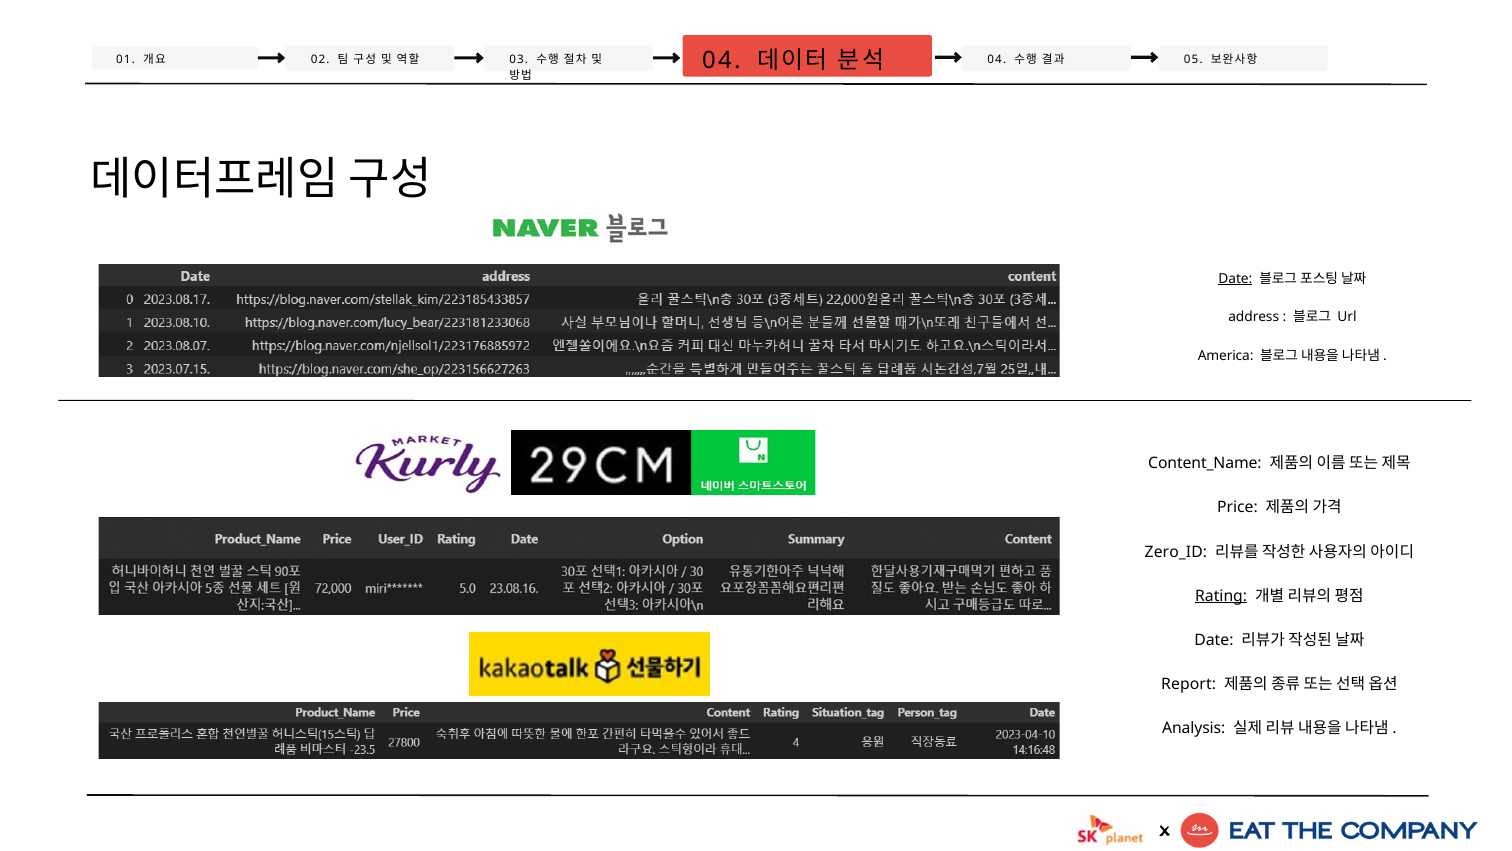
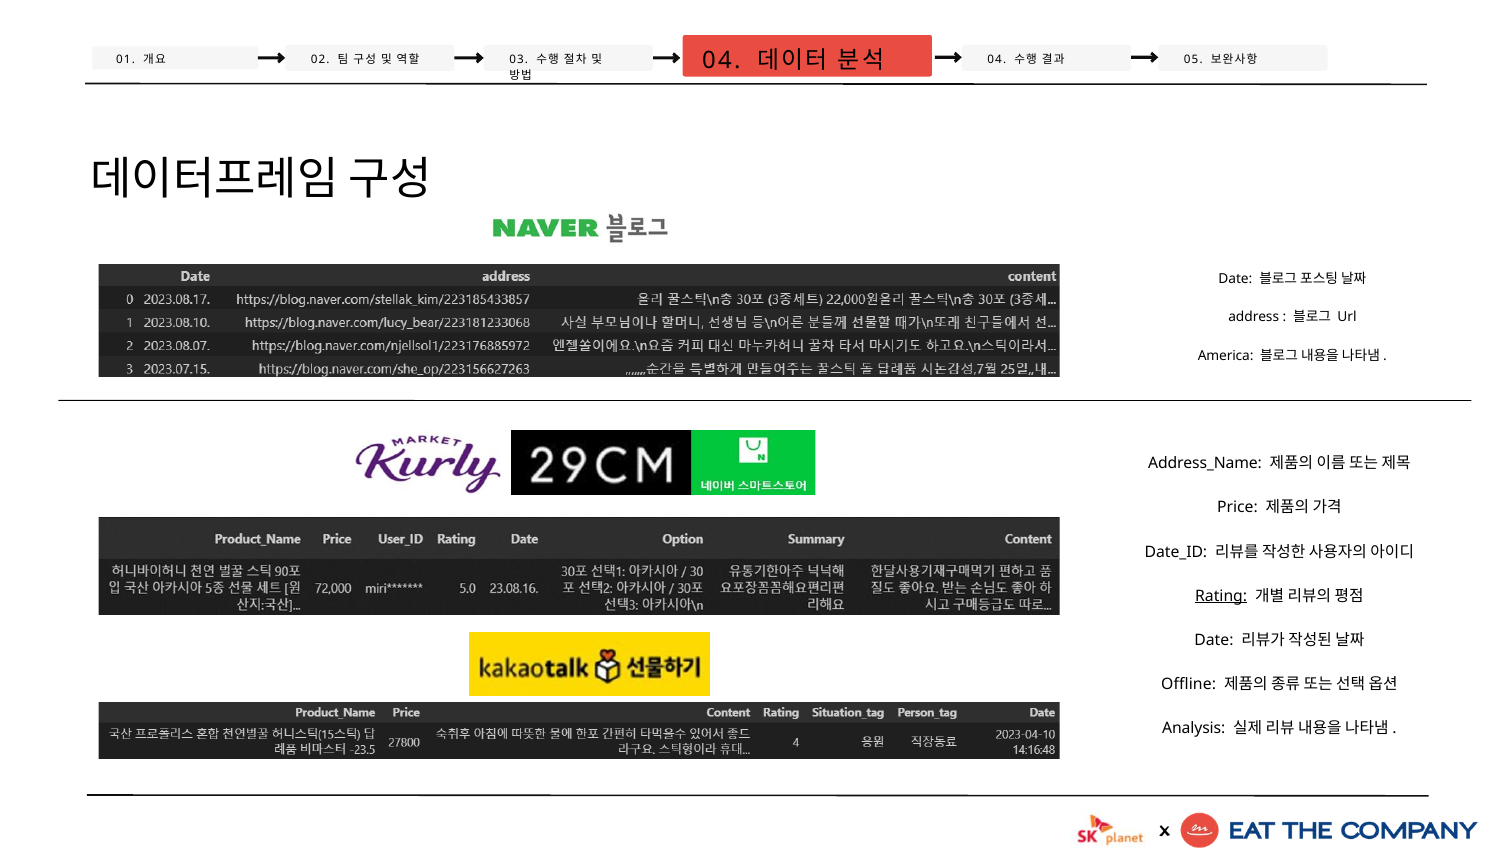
Date at (1235, 278) underline: present -> none
Content_Name: Content_Name -> Address_Name
Zero_ID: Zero_ID -> Date_ID
Report: Report -> Offline
